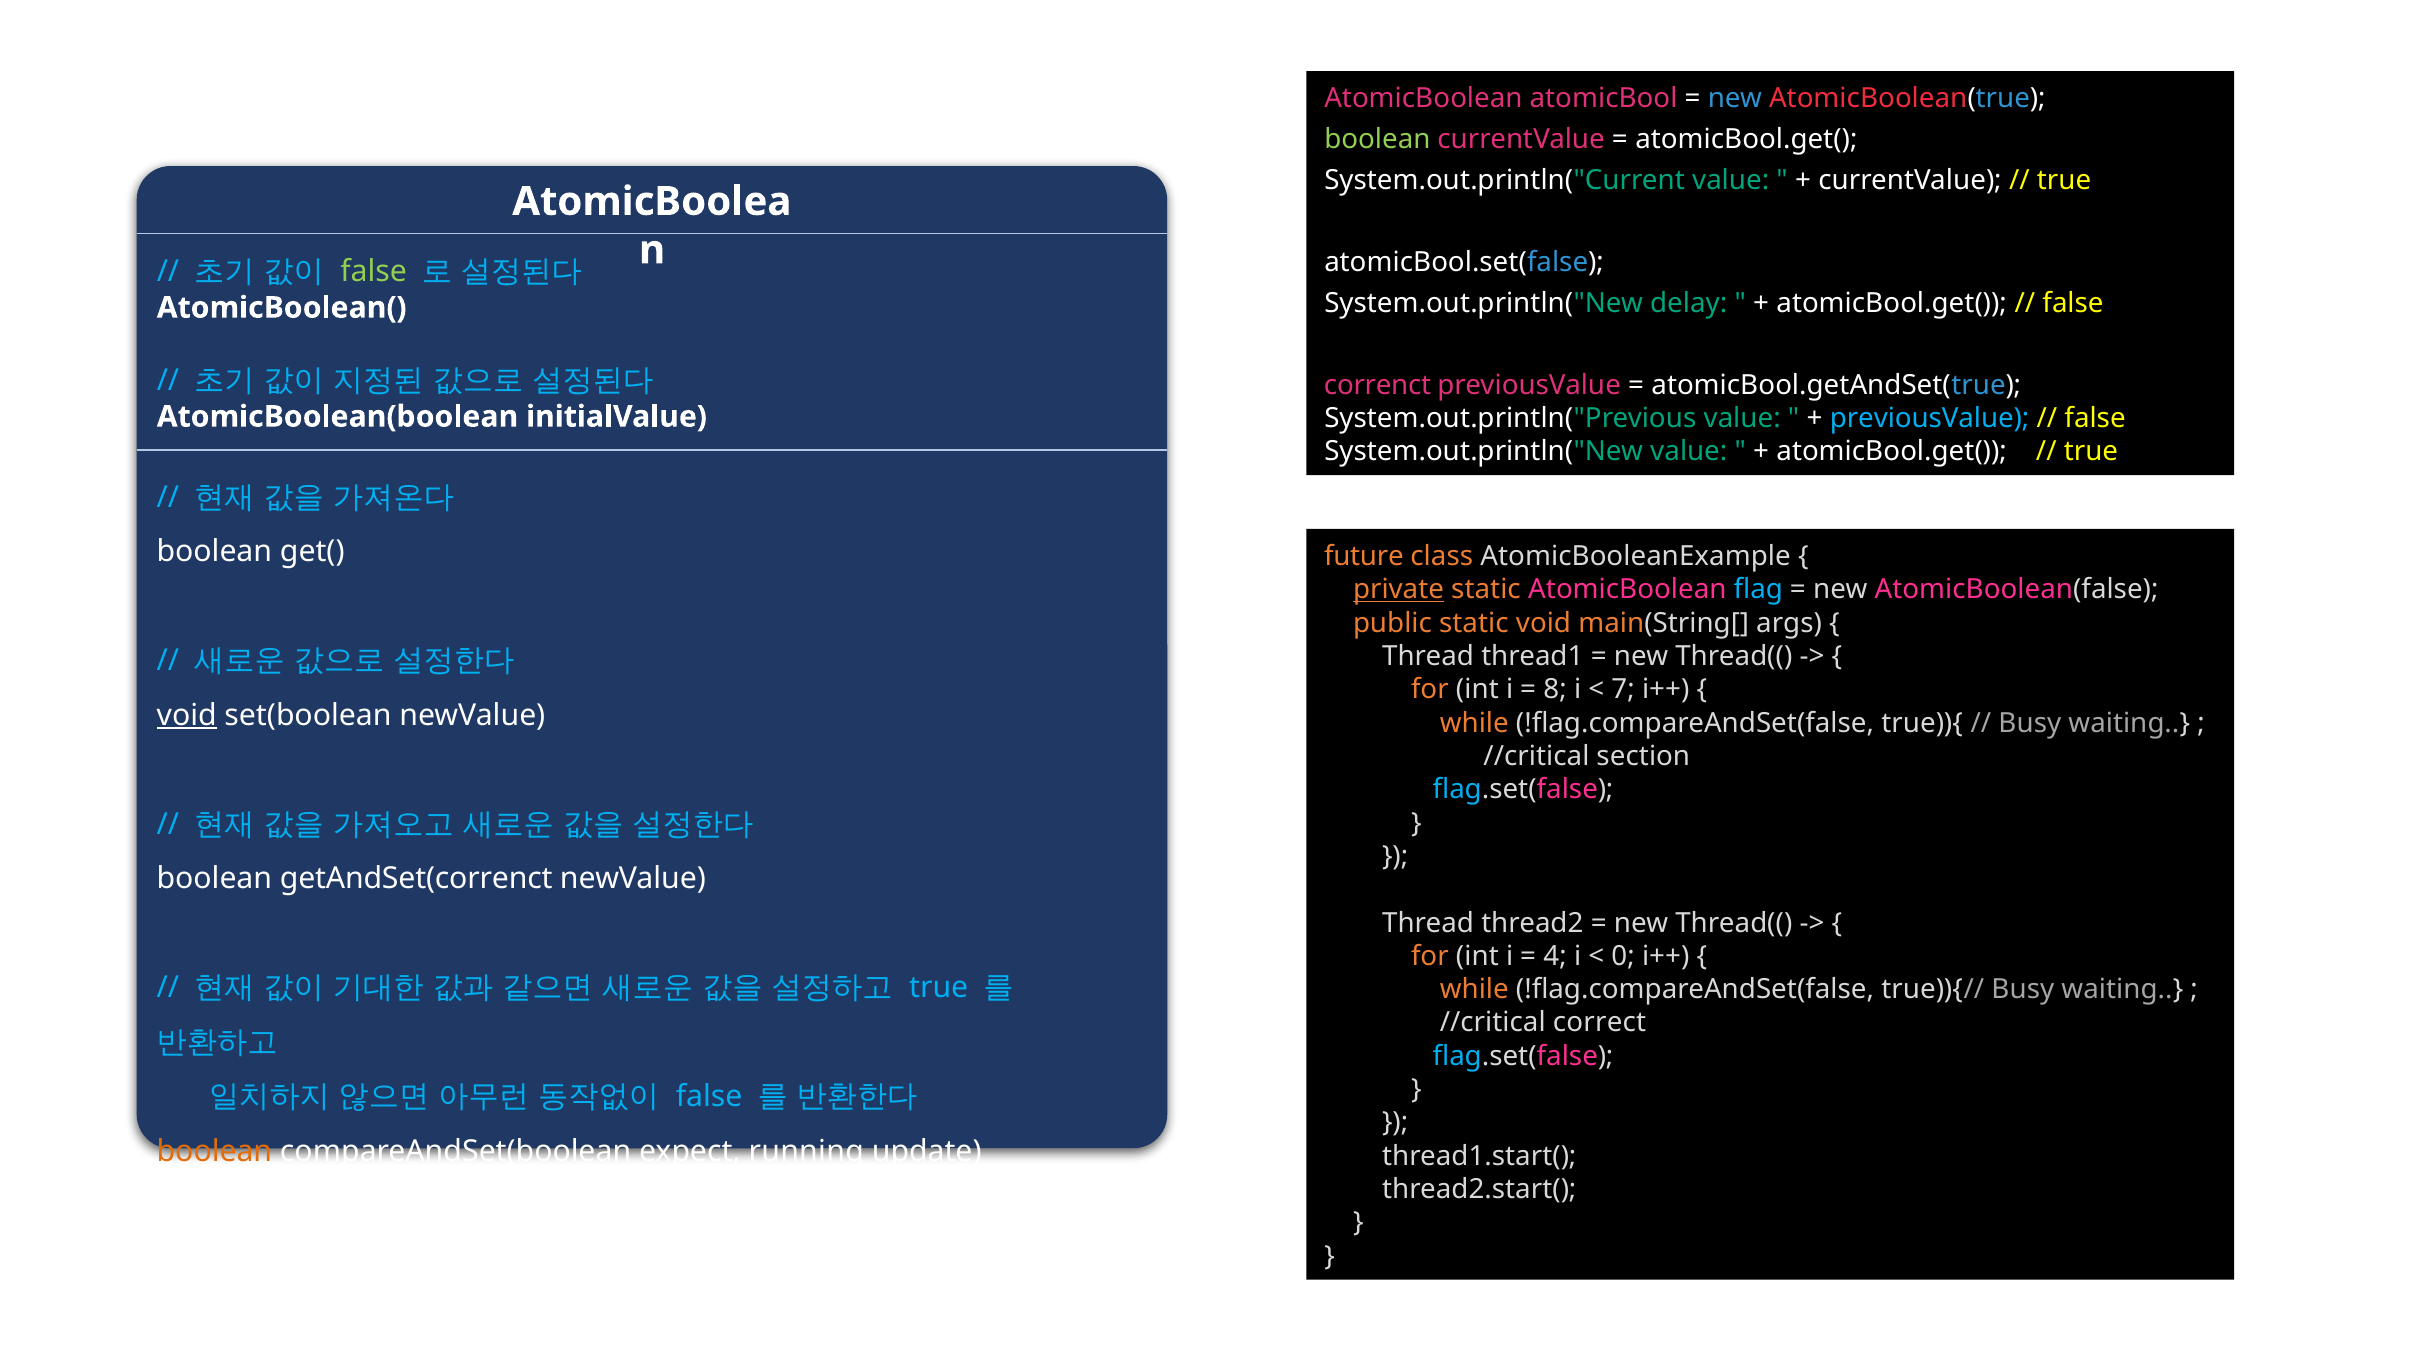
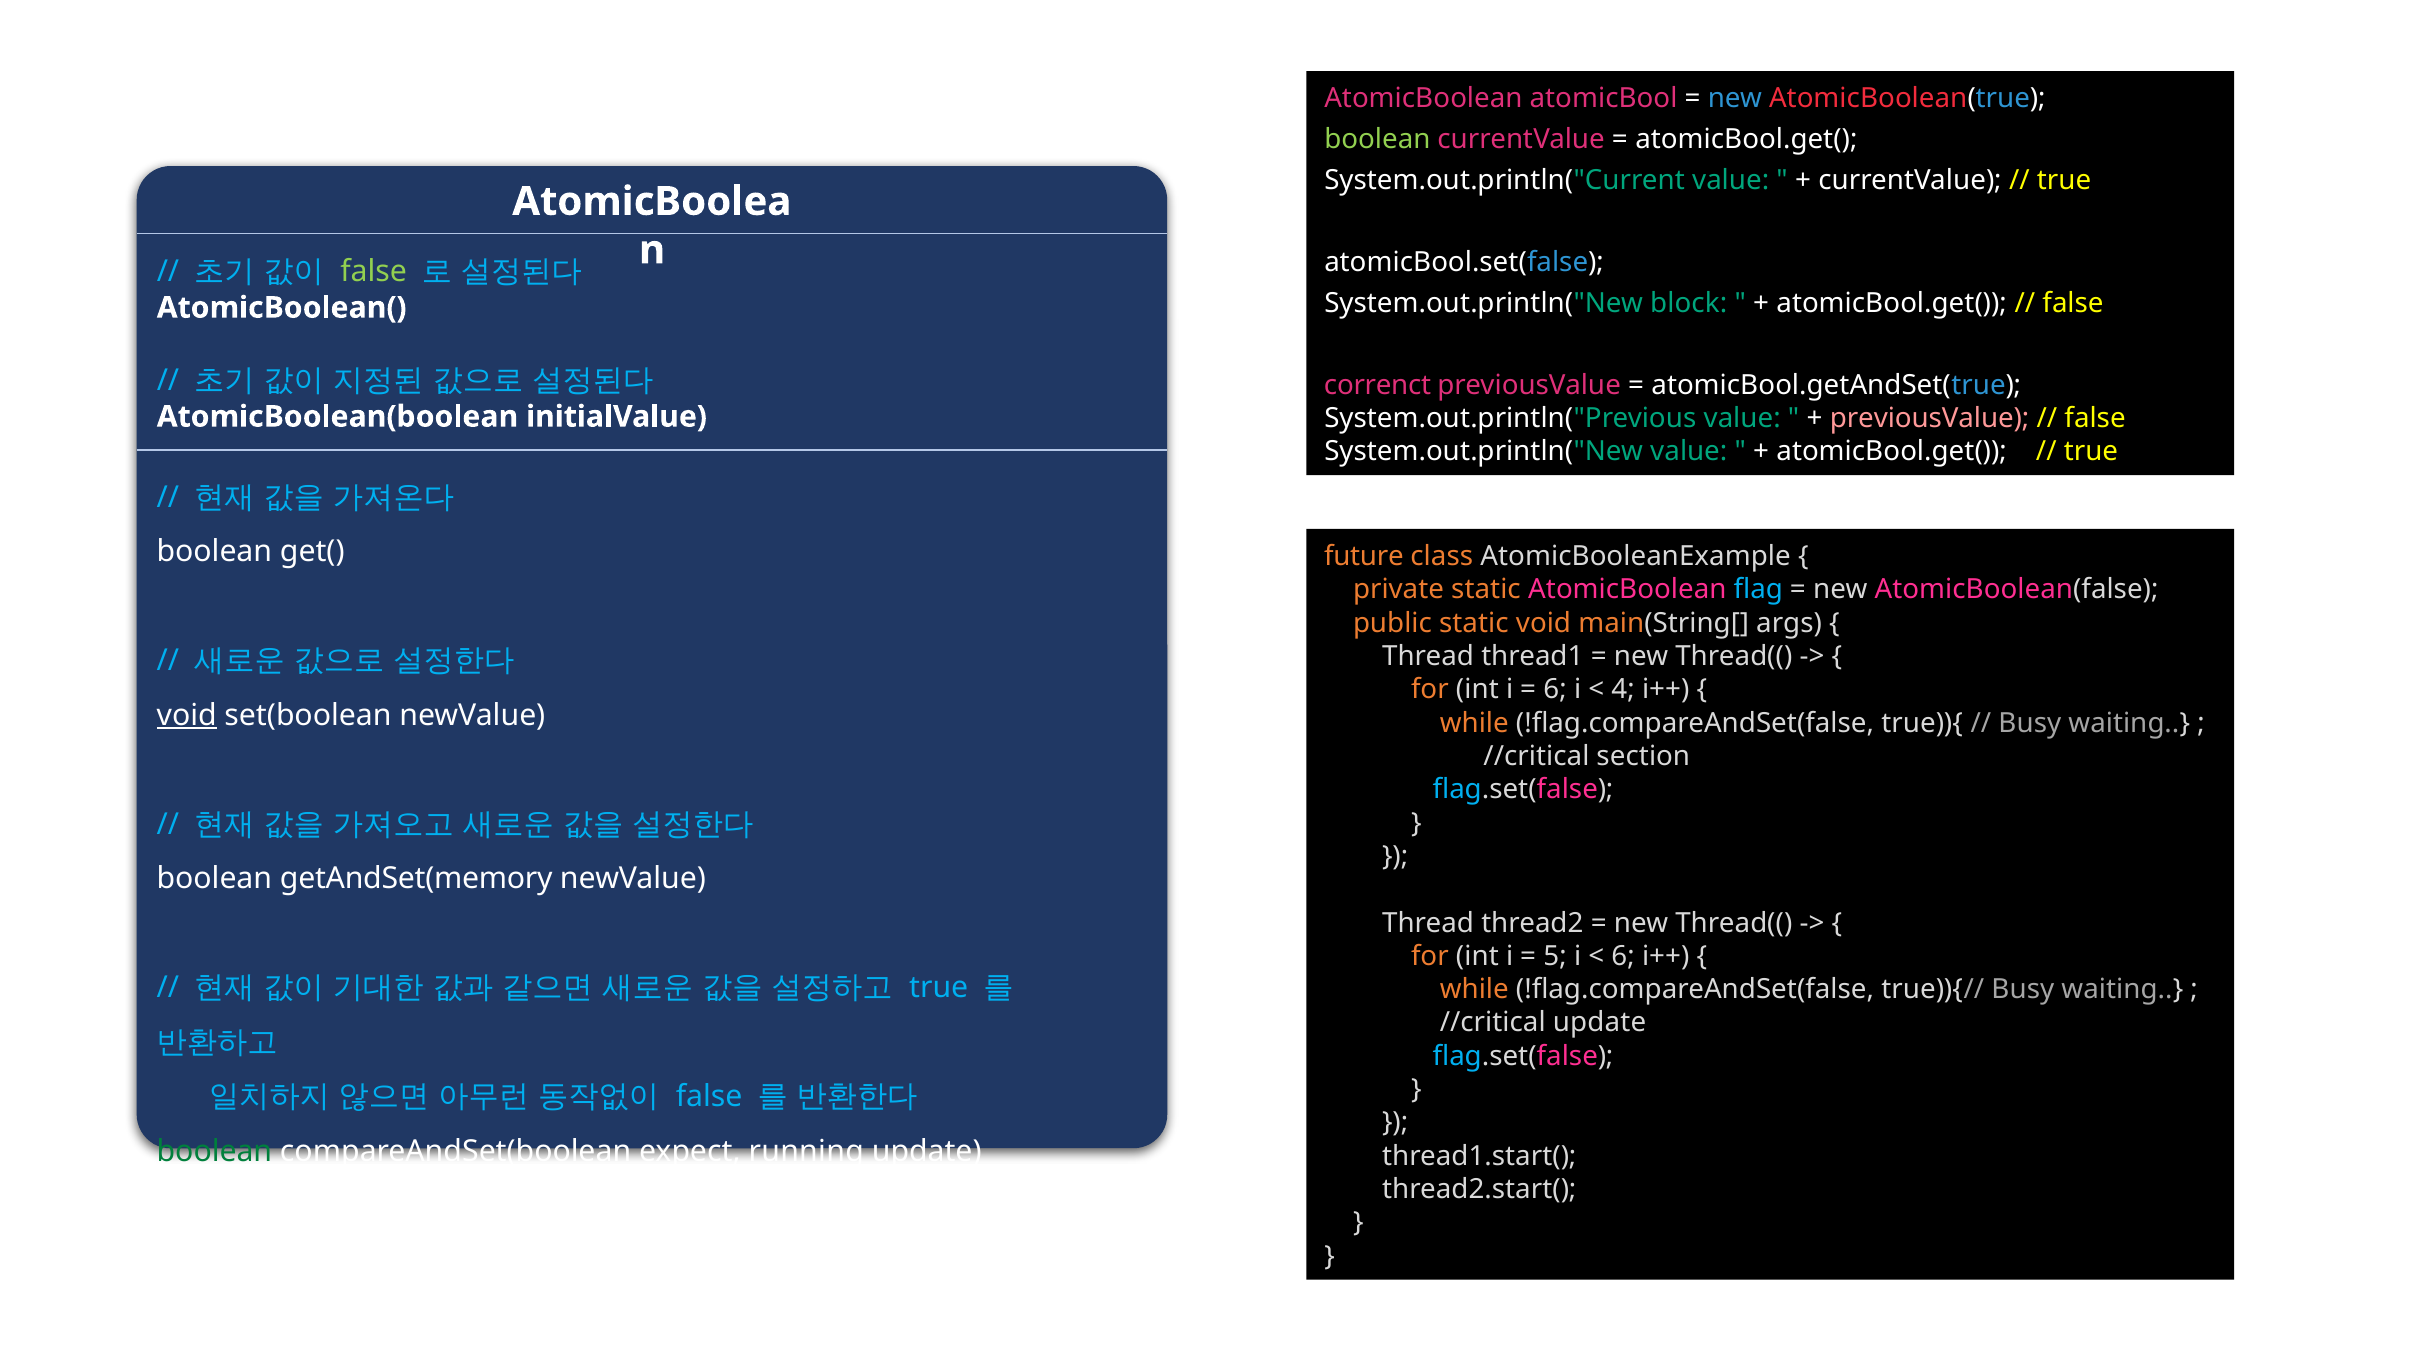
delay: delay -> block
previousValue at (1930, 418) colour: light blue -> pink
private underline: present -> none
8 at (1555, 690): 8 -> 6
7: 7 -> 4
getAndSet(correnct: getAndSet(correnct -> getAndSet(memory
4: 4 -> 5
0 at (1623, 956): 0 -> 6
//critical correct: correct -> update
boolean at (214, 1151) colour: orange -> green
